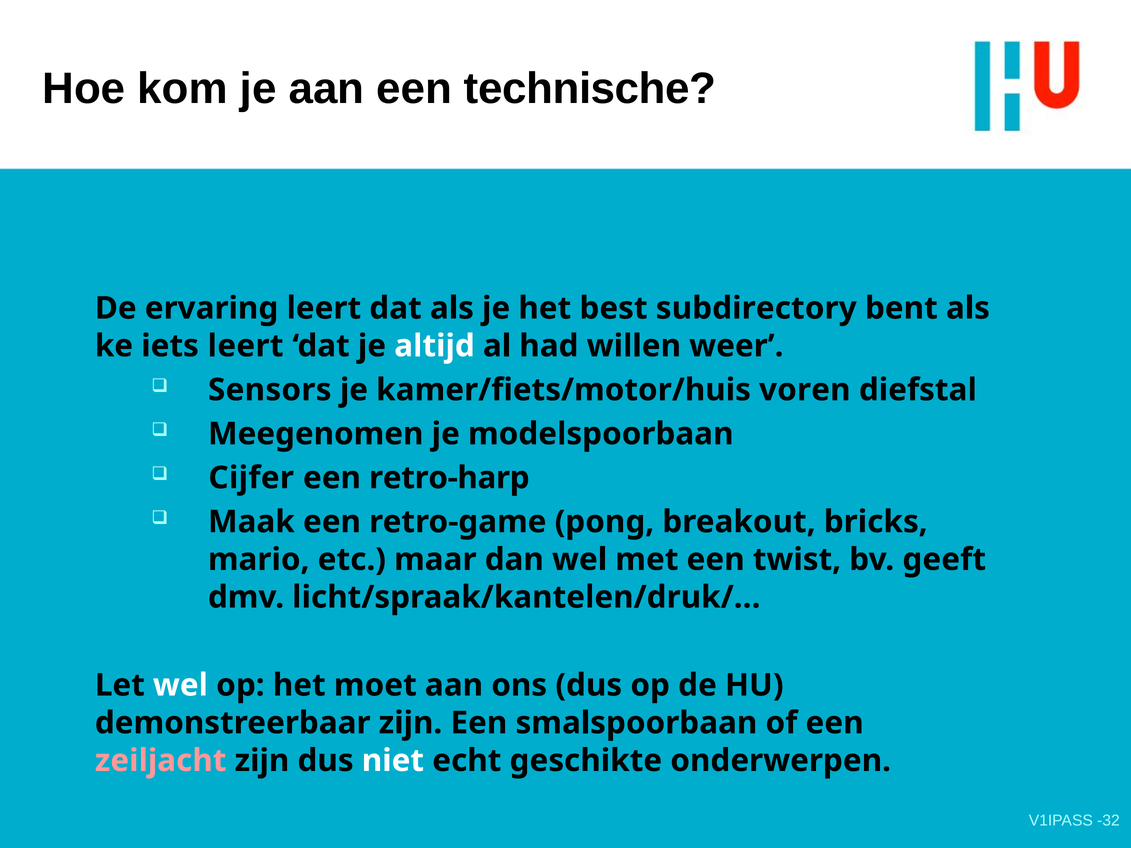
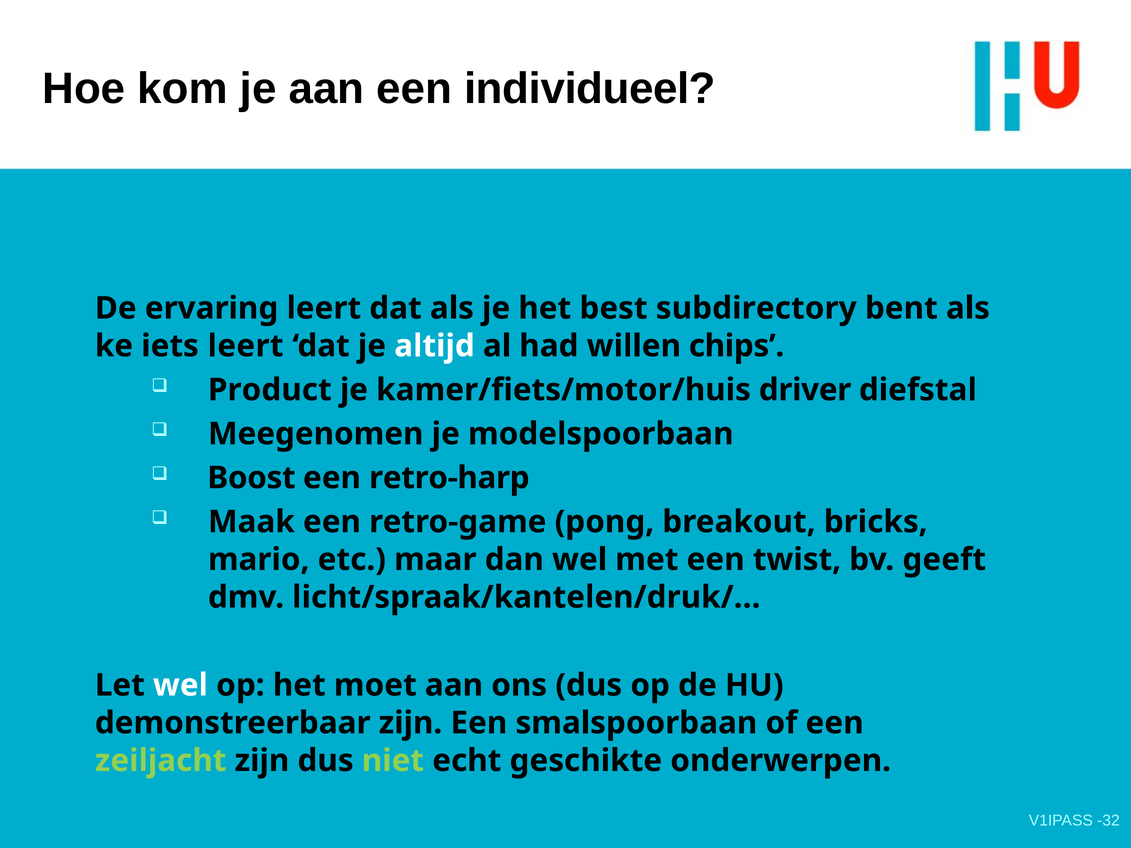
technische: technische -> individueel
weer: weer -> chips
Sensors: Sensors -> Product
voren: voren -> driver
Cijfer: Cijfer -> Boost
zeiljacht colour: pink -> light green
niet colour: white -> light green
